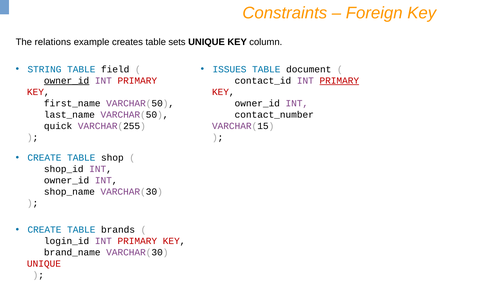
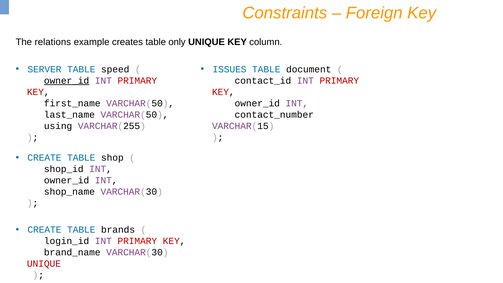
sets: sets -> only
STRING: STRING -> SERVER
field: field -> speed
PRIMARY at (339, 81) underline: present -> none
quick: quick -> using
